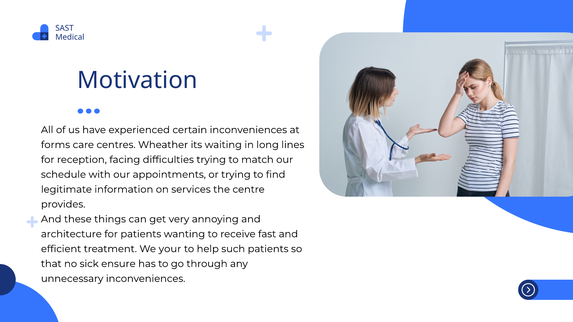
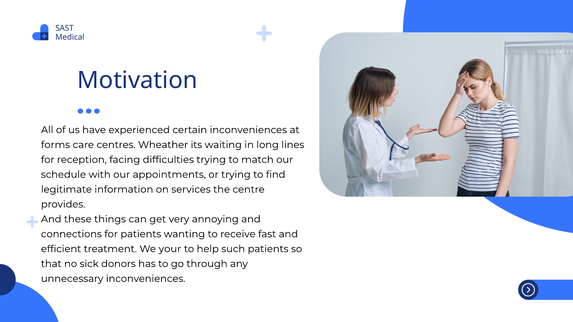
architecture: architecture -> connections
ensure: ensure -> donors
